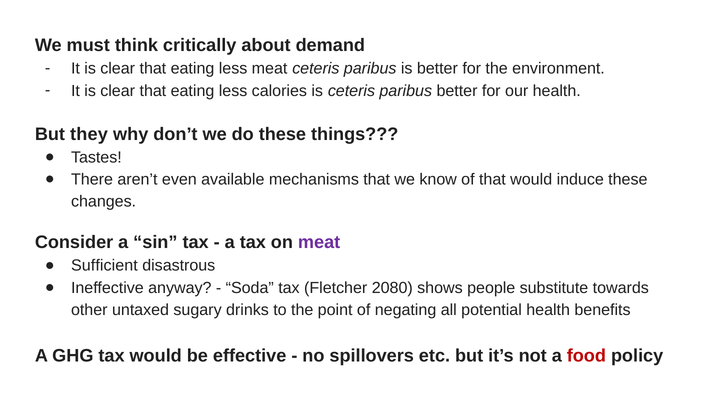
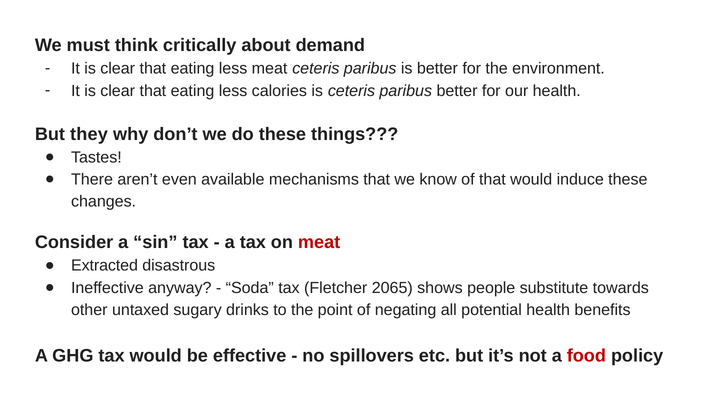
meat at (319, 243) colour: purple -> red
Sufficient: Sufficient -> Extracted
2080: 2080 -> 2065
